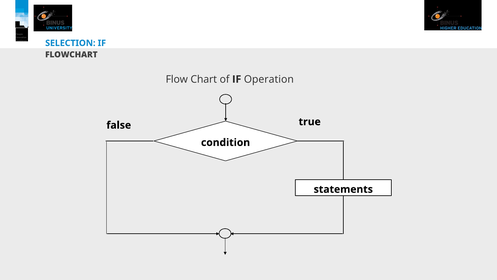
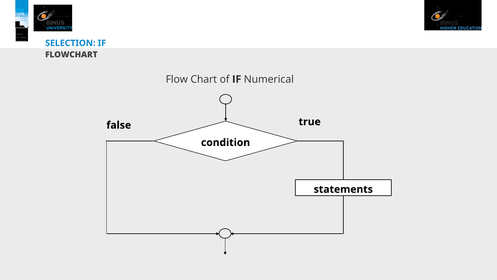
Operation: Operation -> Numerical
